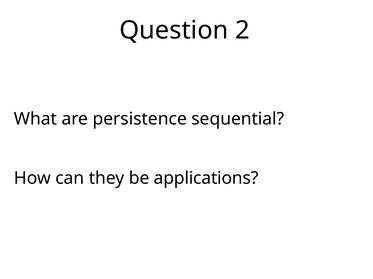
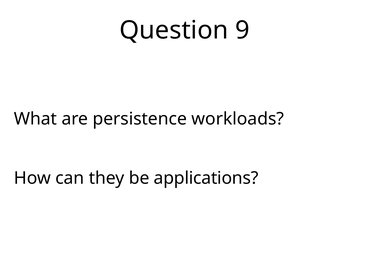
2: 2 -> 9
sequential: sequential -> workloads
